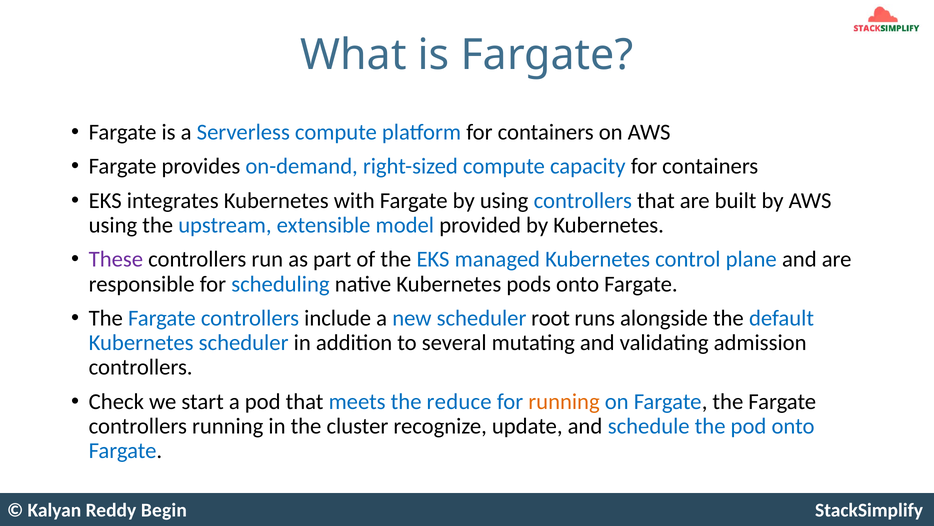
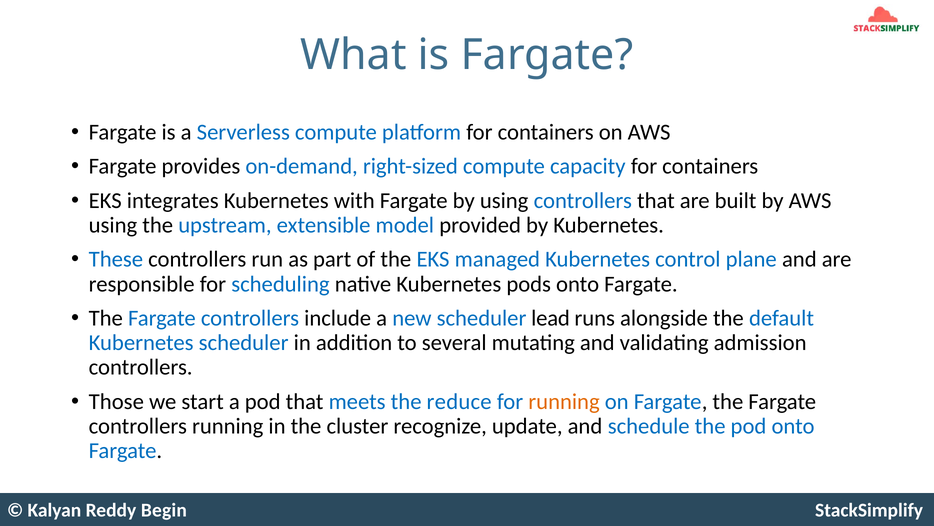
These colour: purple -> blue
root: root -> lead
Check: Check -> Those
